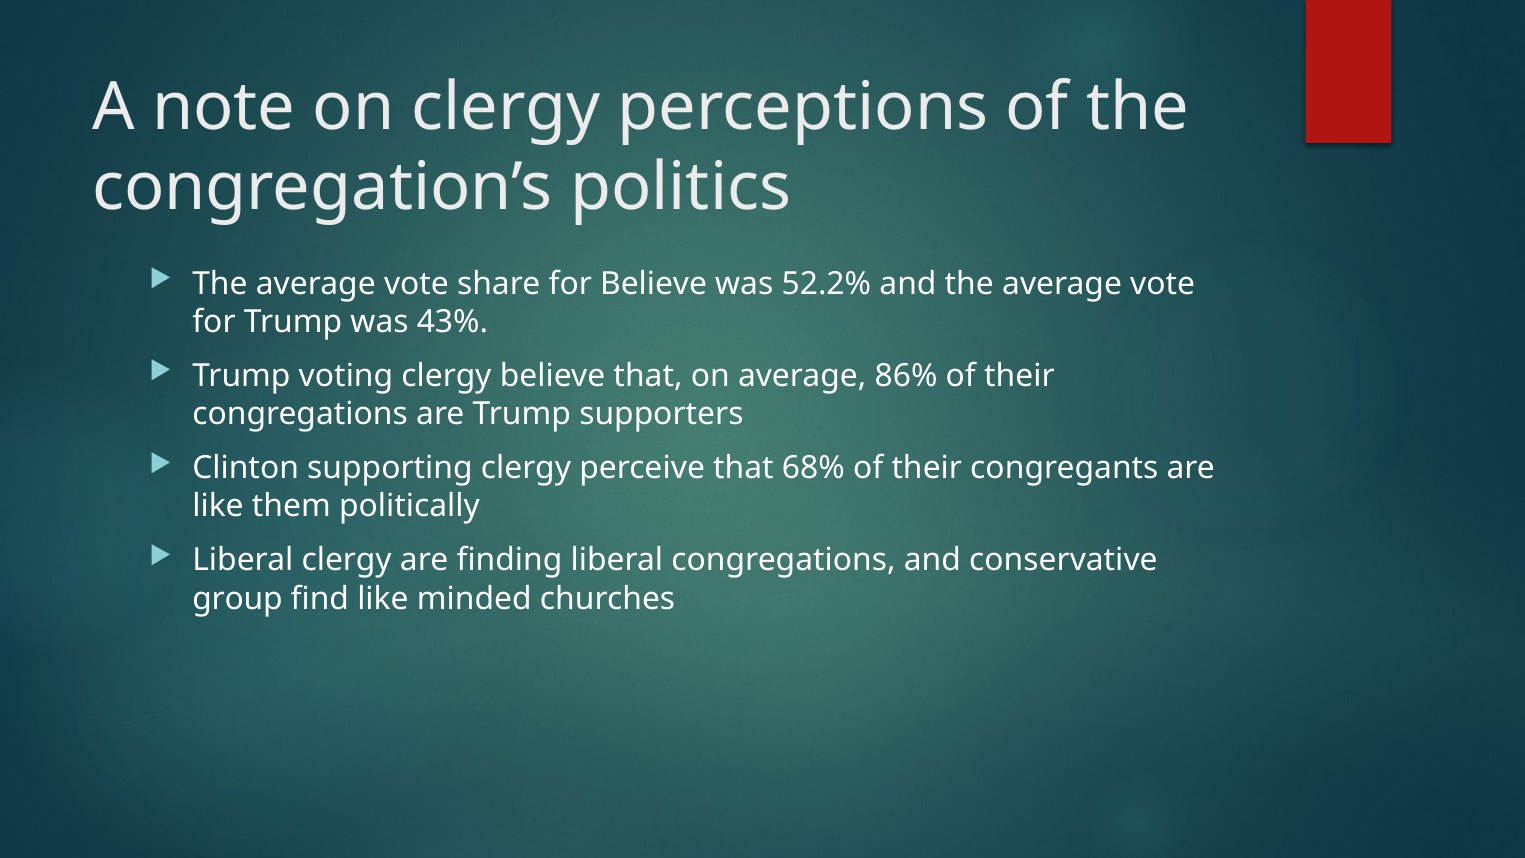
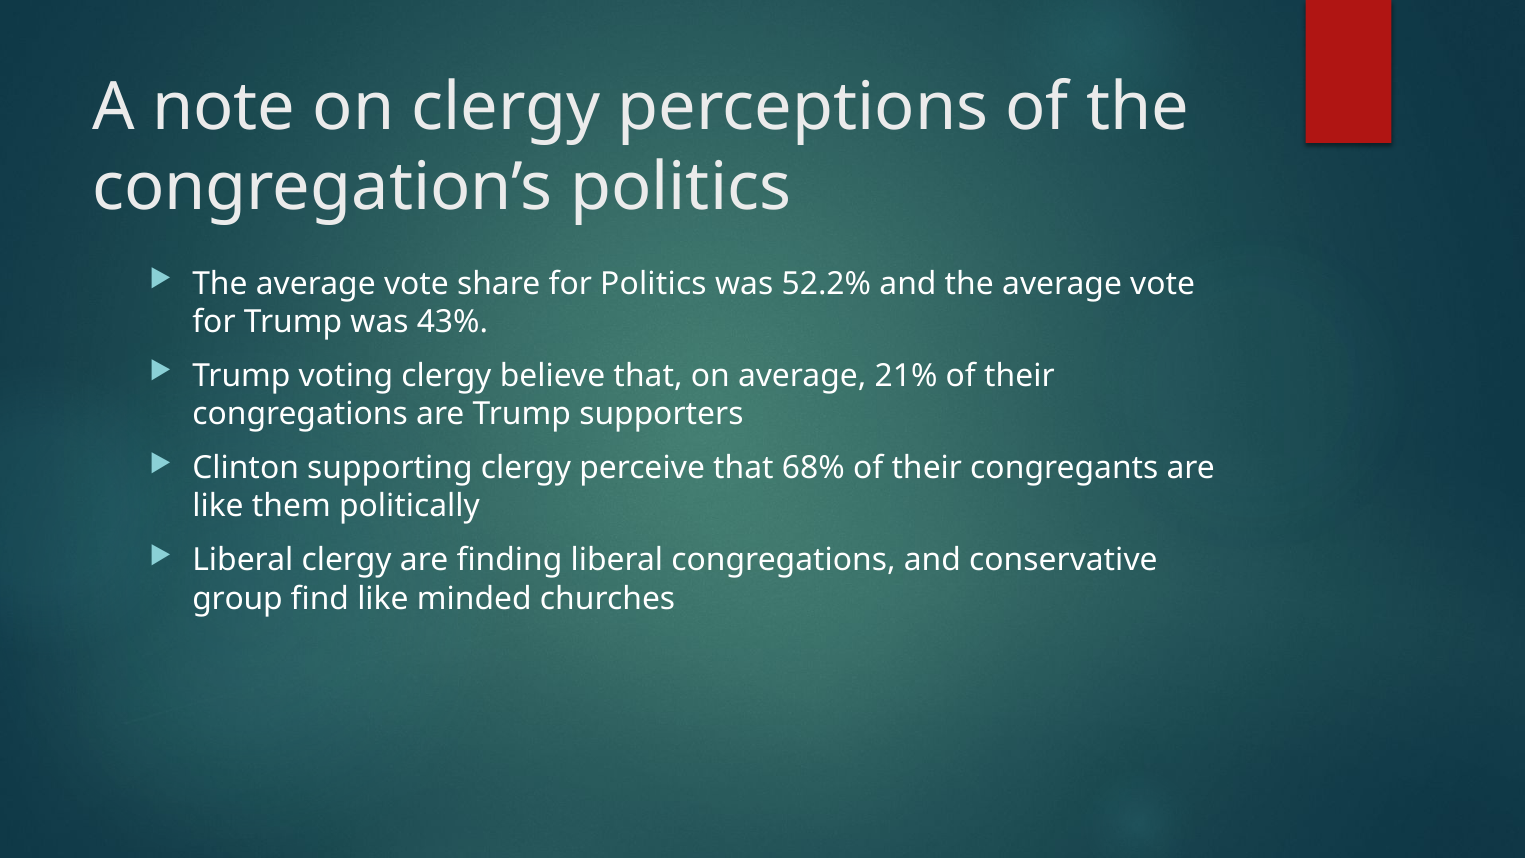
for Believe: Believe -> Politics
86%: 86% -> 21%
